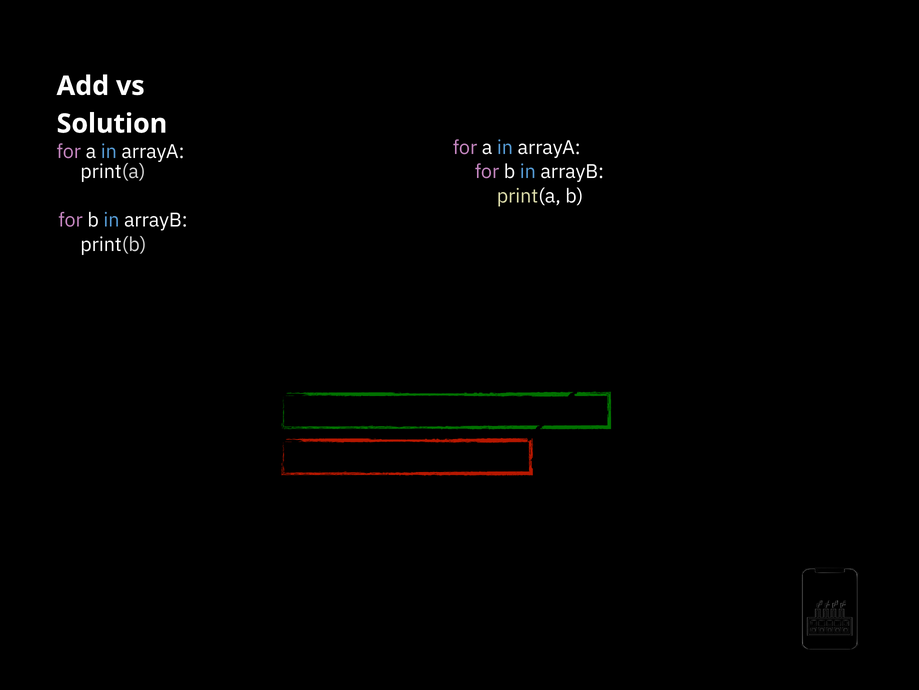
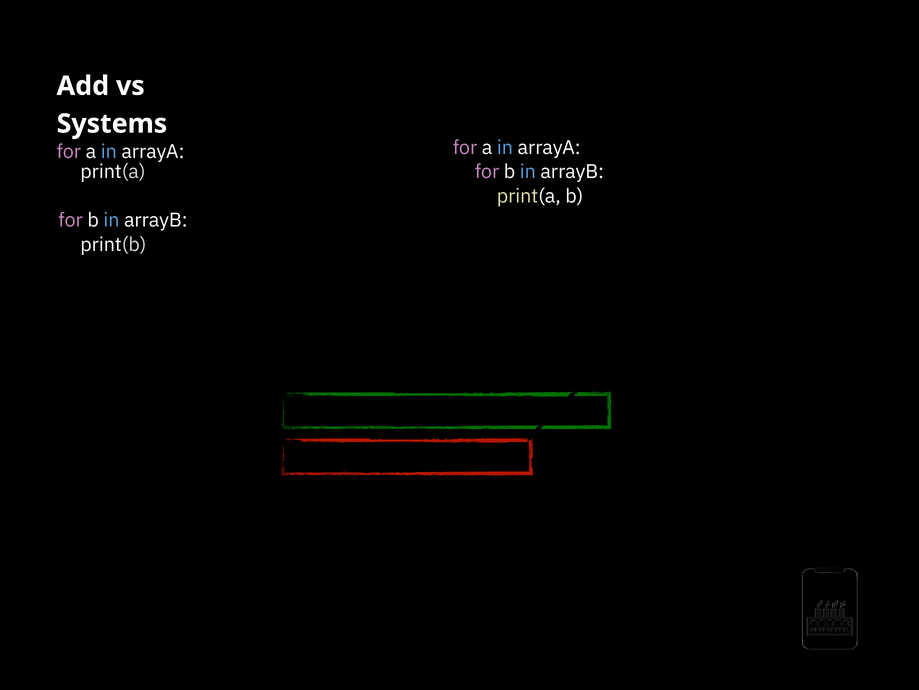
Solution: Solution -> Systems
